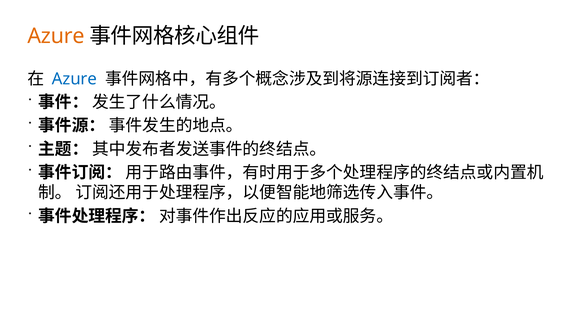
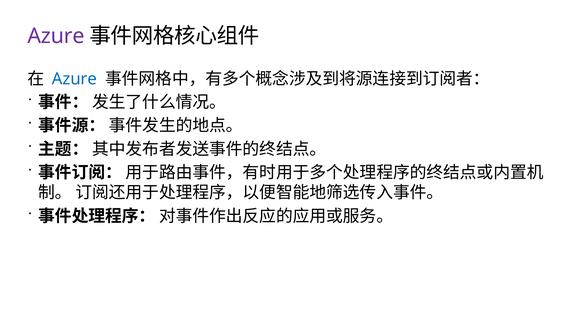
Azure at (56, 36) colour: orange -> purple
